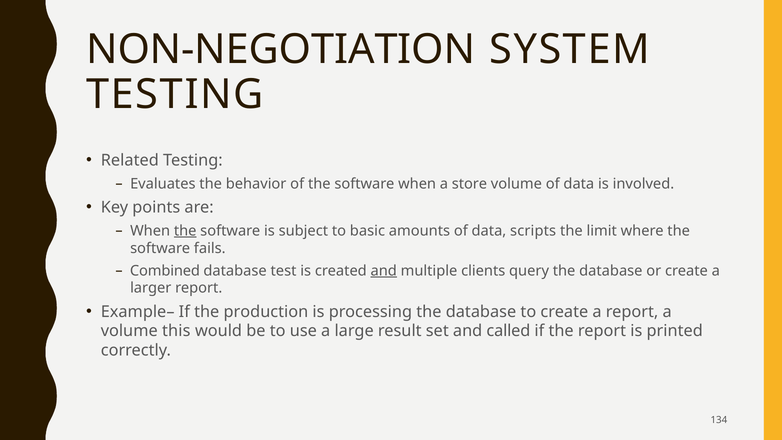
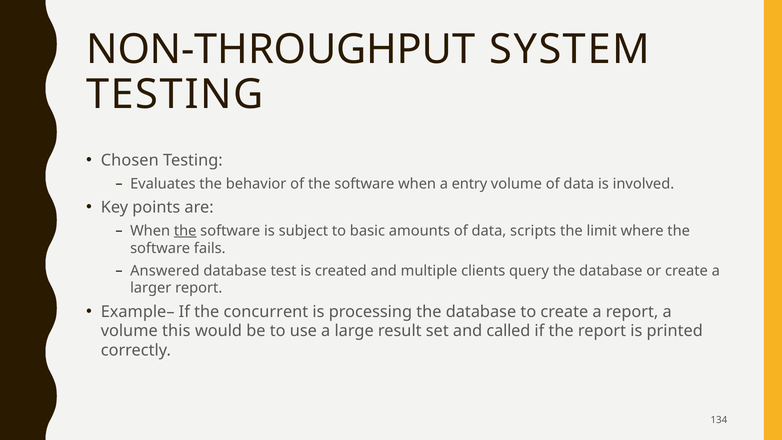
NON-NEGOTIATION: NON-NEGOTIATION -> NON-THROUGHPUT
Related: Related -> Chosen
store: store -> entry
Combined: Combined -> Answered
and at (384, 271) underline: present -> none
production: production -> concurrent
